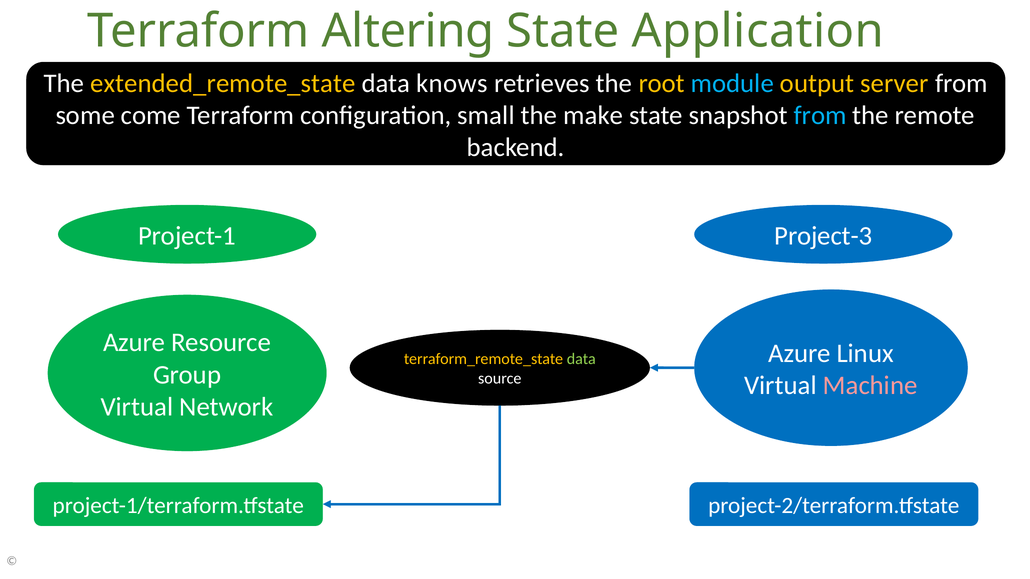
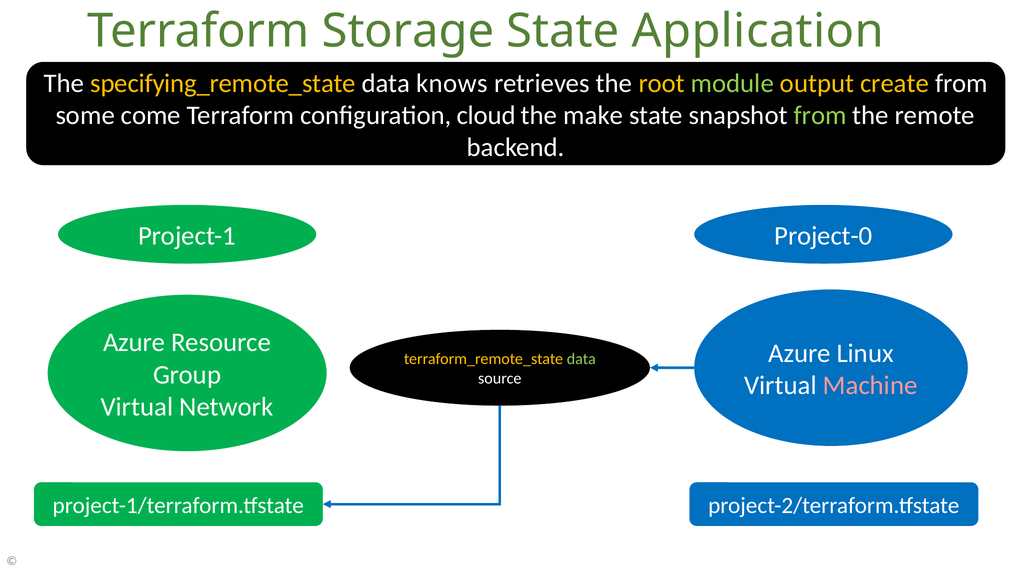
Altering: Altering -> Storage
extended_remote_state: extended_remote_state -> specifying_remote_state
module colour: light blue -> light green
server: server -> create
small: small -> cloud
from at (820, 115) colour: light blue -> light green
Project-3: Project-3 -> Project-0
